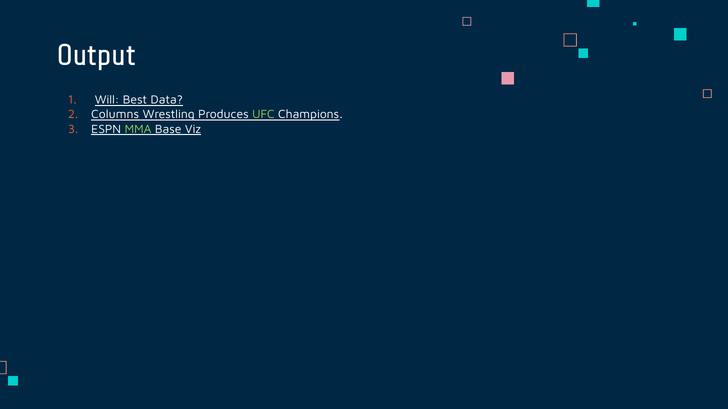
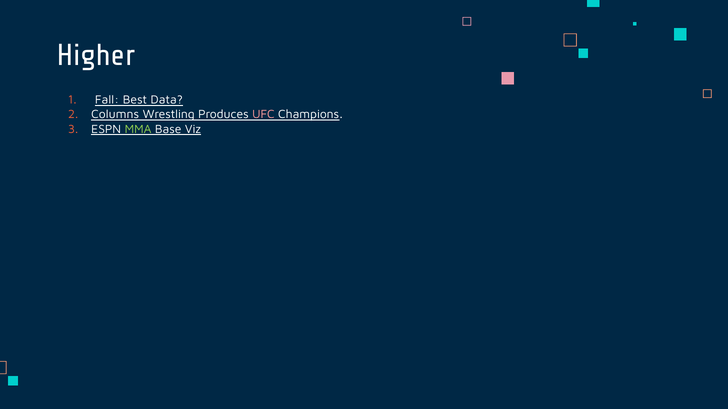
Output: Output -> Higher
Will: Will -> Fall
UFC colour: light green -> pink
